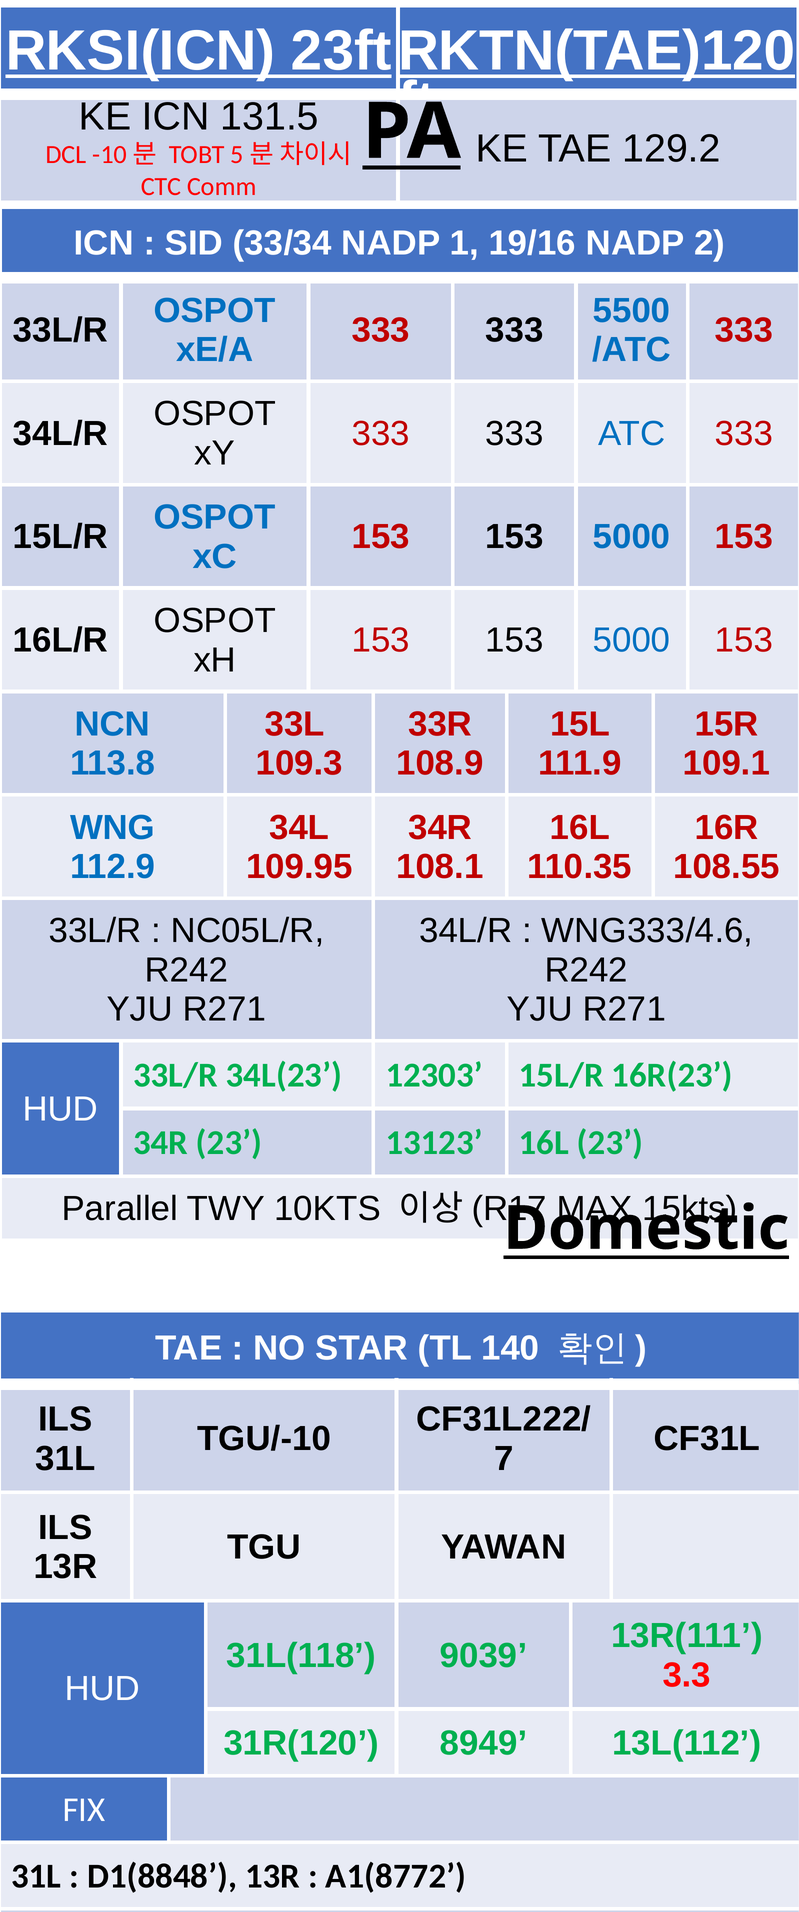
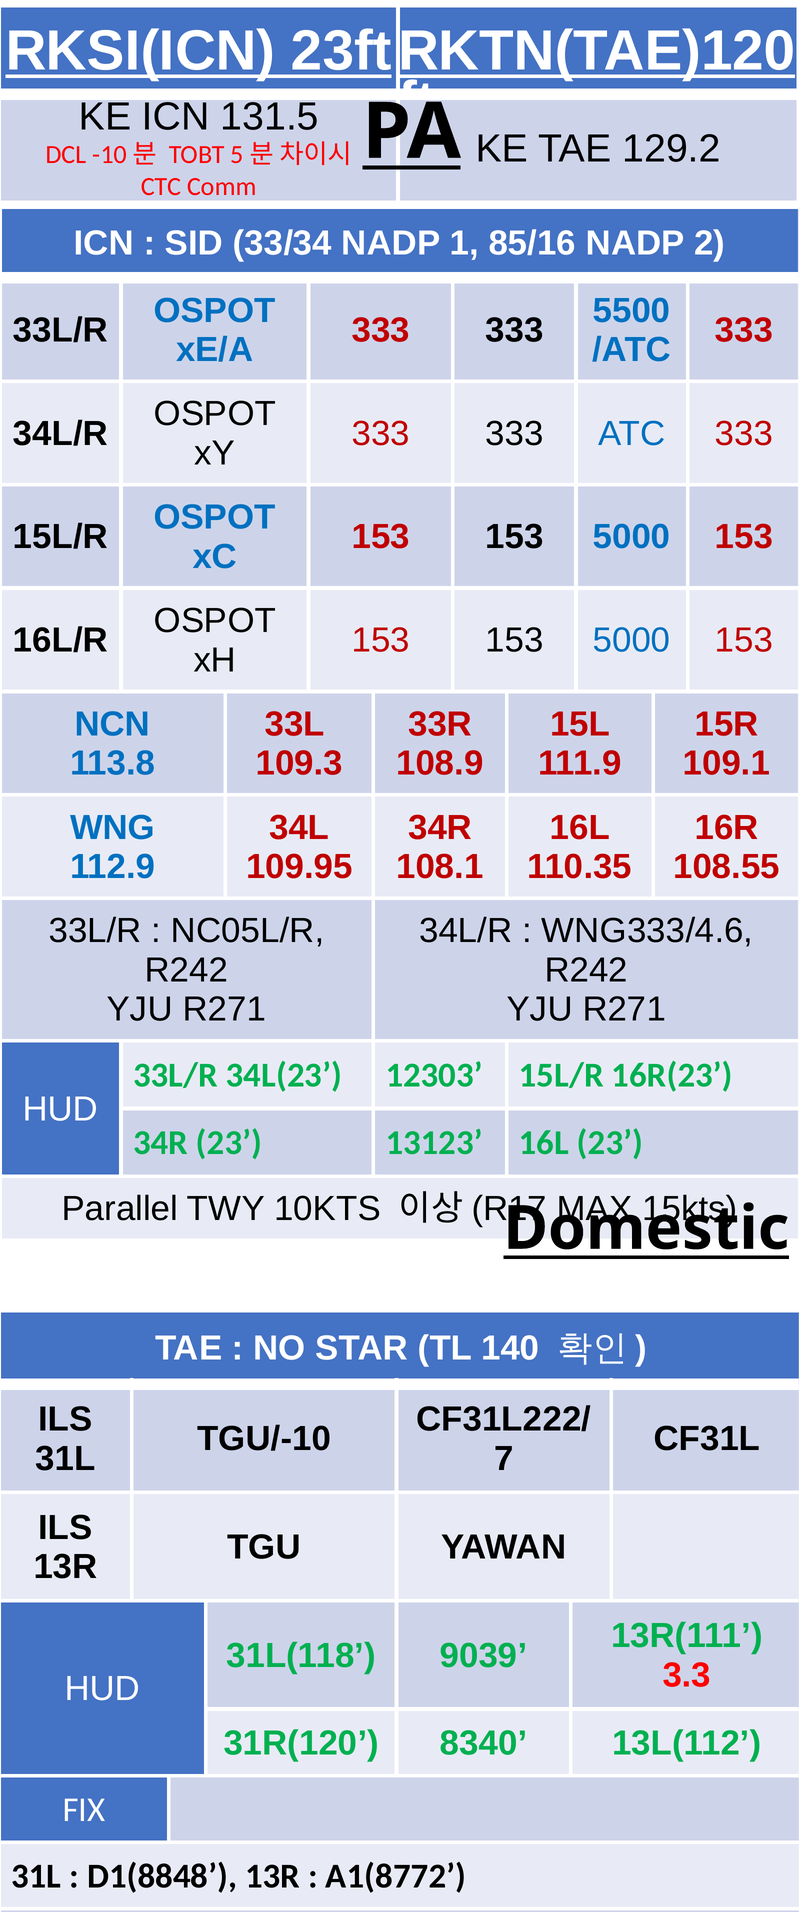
19/16: 19/16 -> 85/16
8949: 8949 -> 8340
